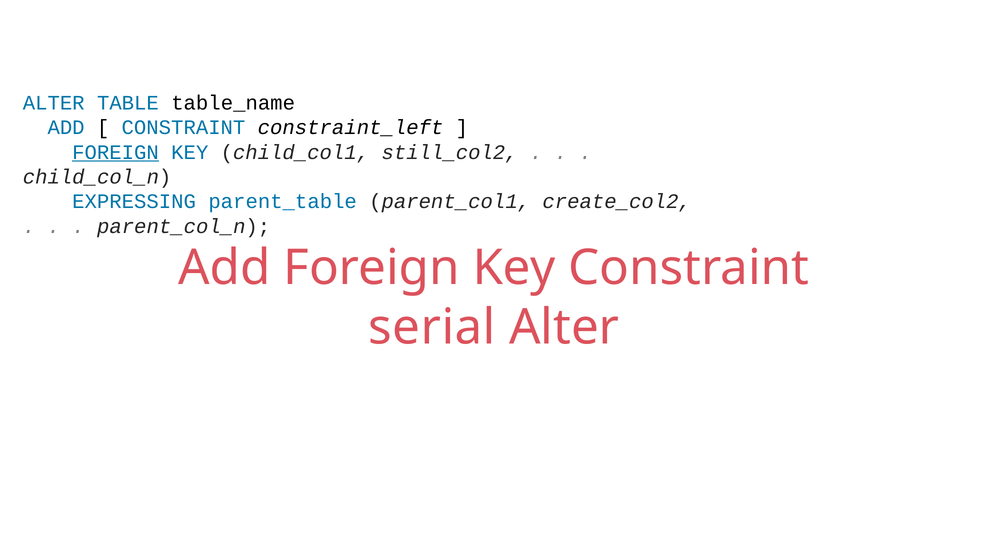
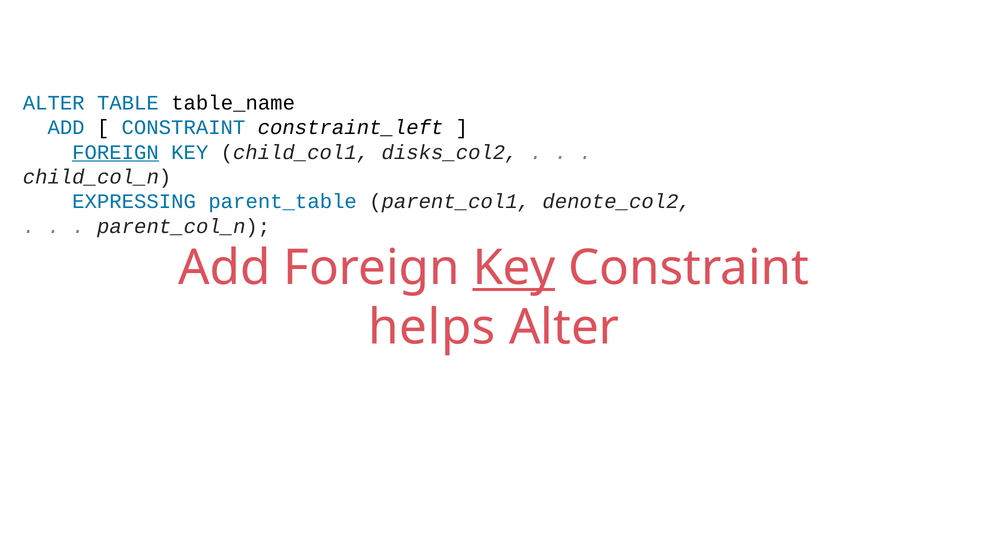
still_col2: still_col2 -> disks_col2
create_col2: create_col2 -> denote_col2
Key at (514, 268) underline: none -> present
serial: serial -> helps
